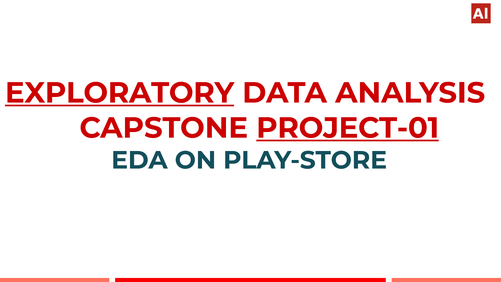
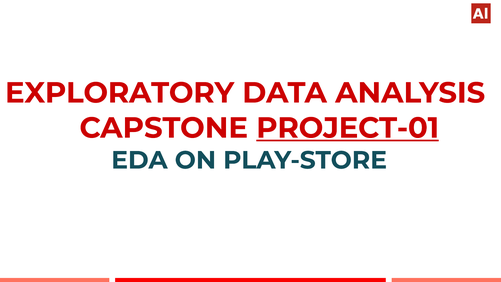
EXPLORATORY underline: present -> none
